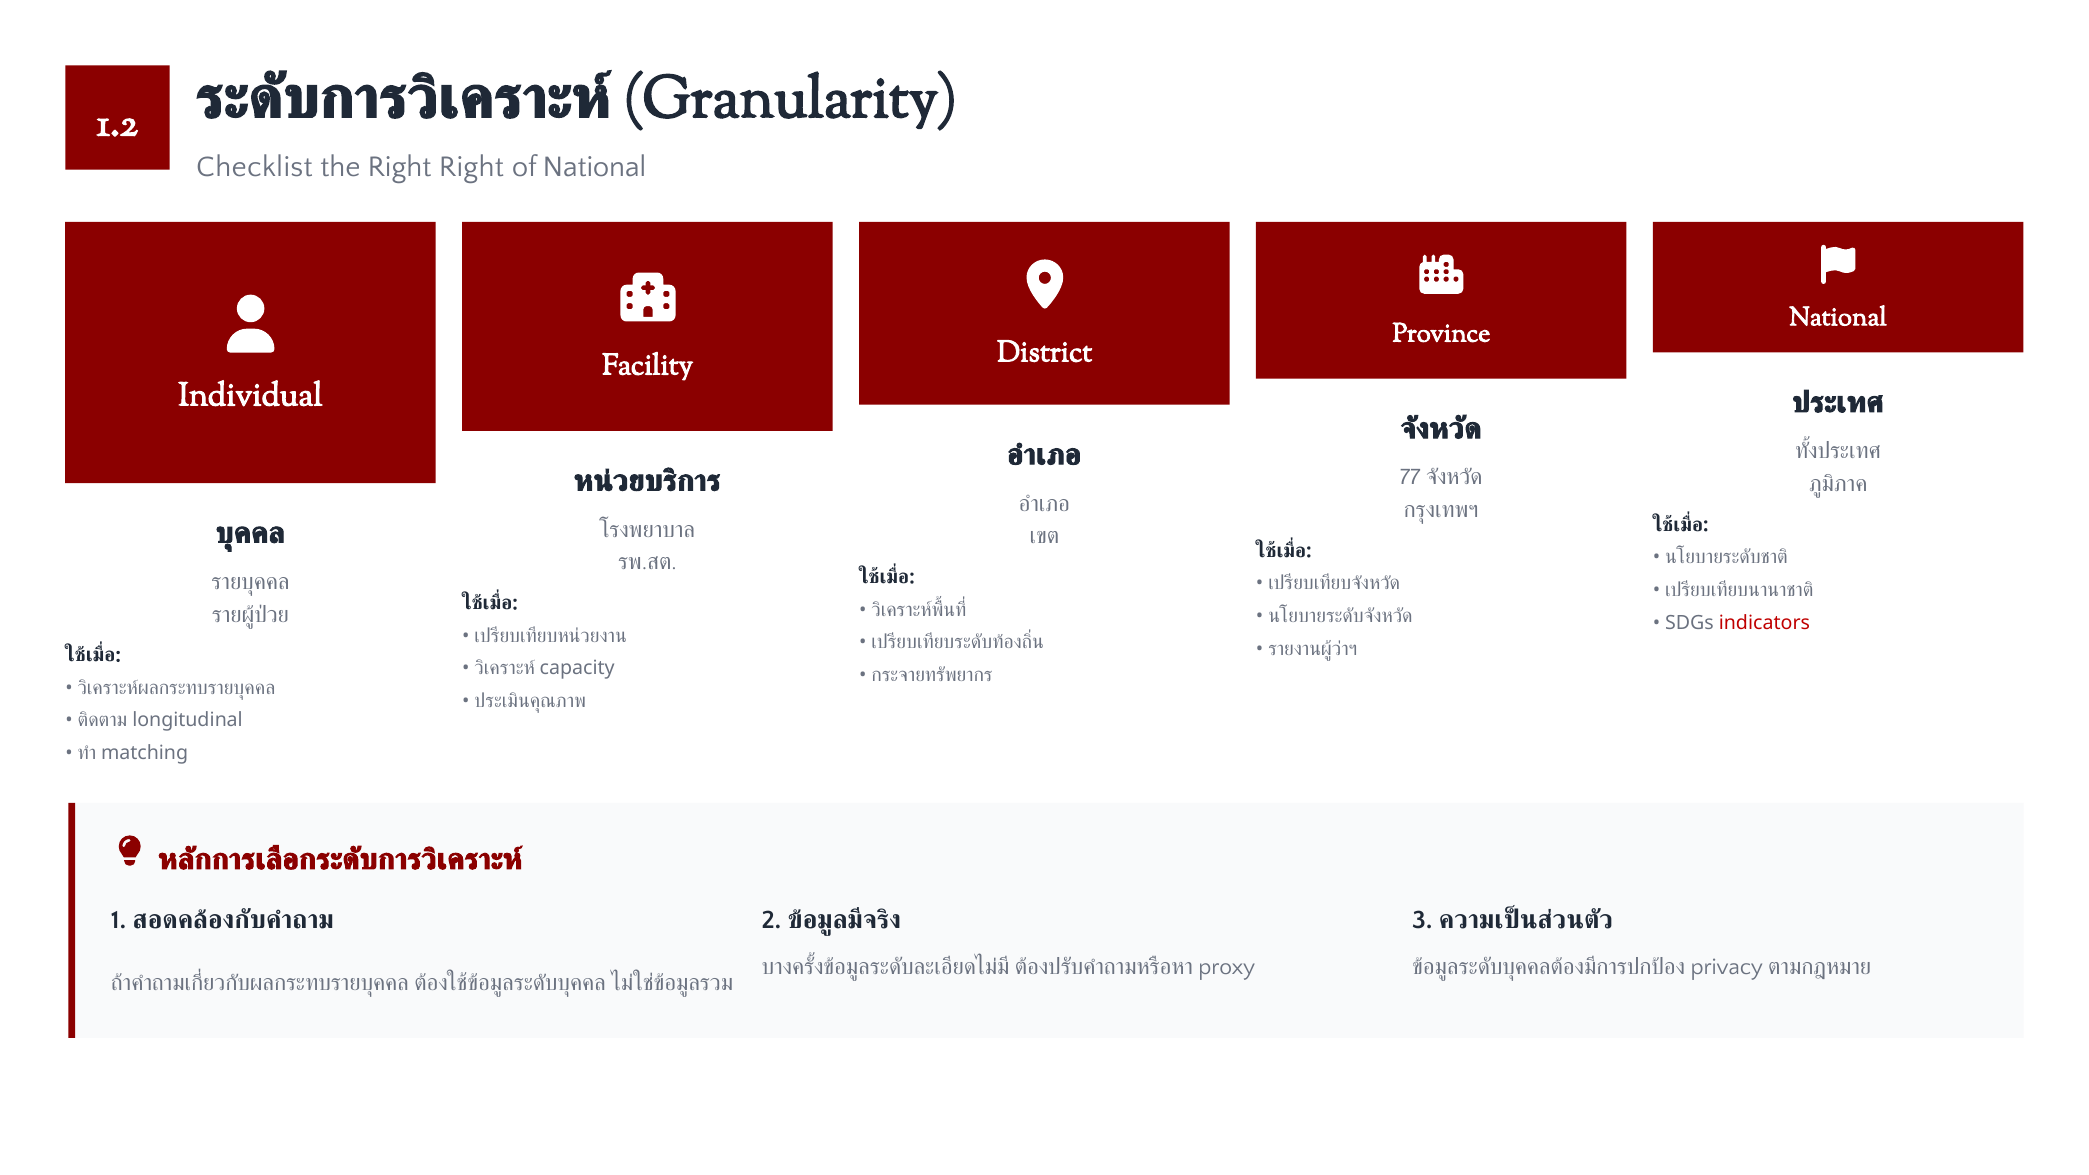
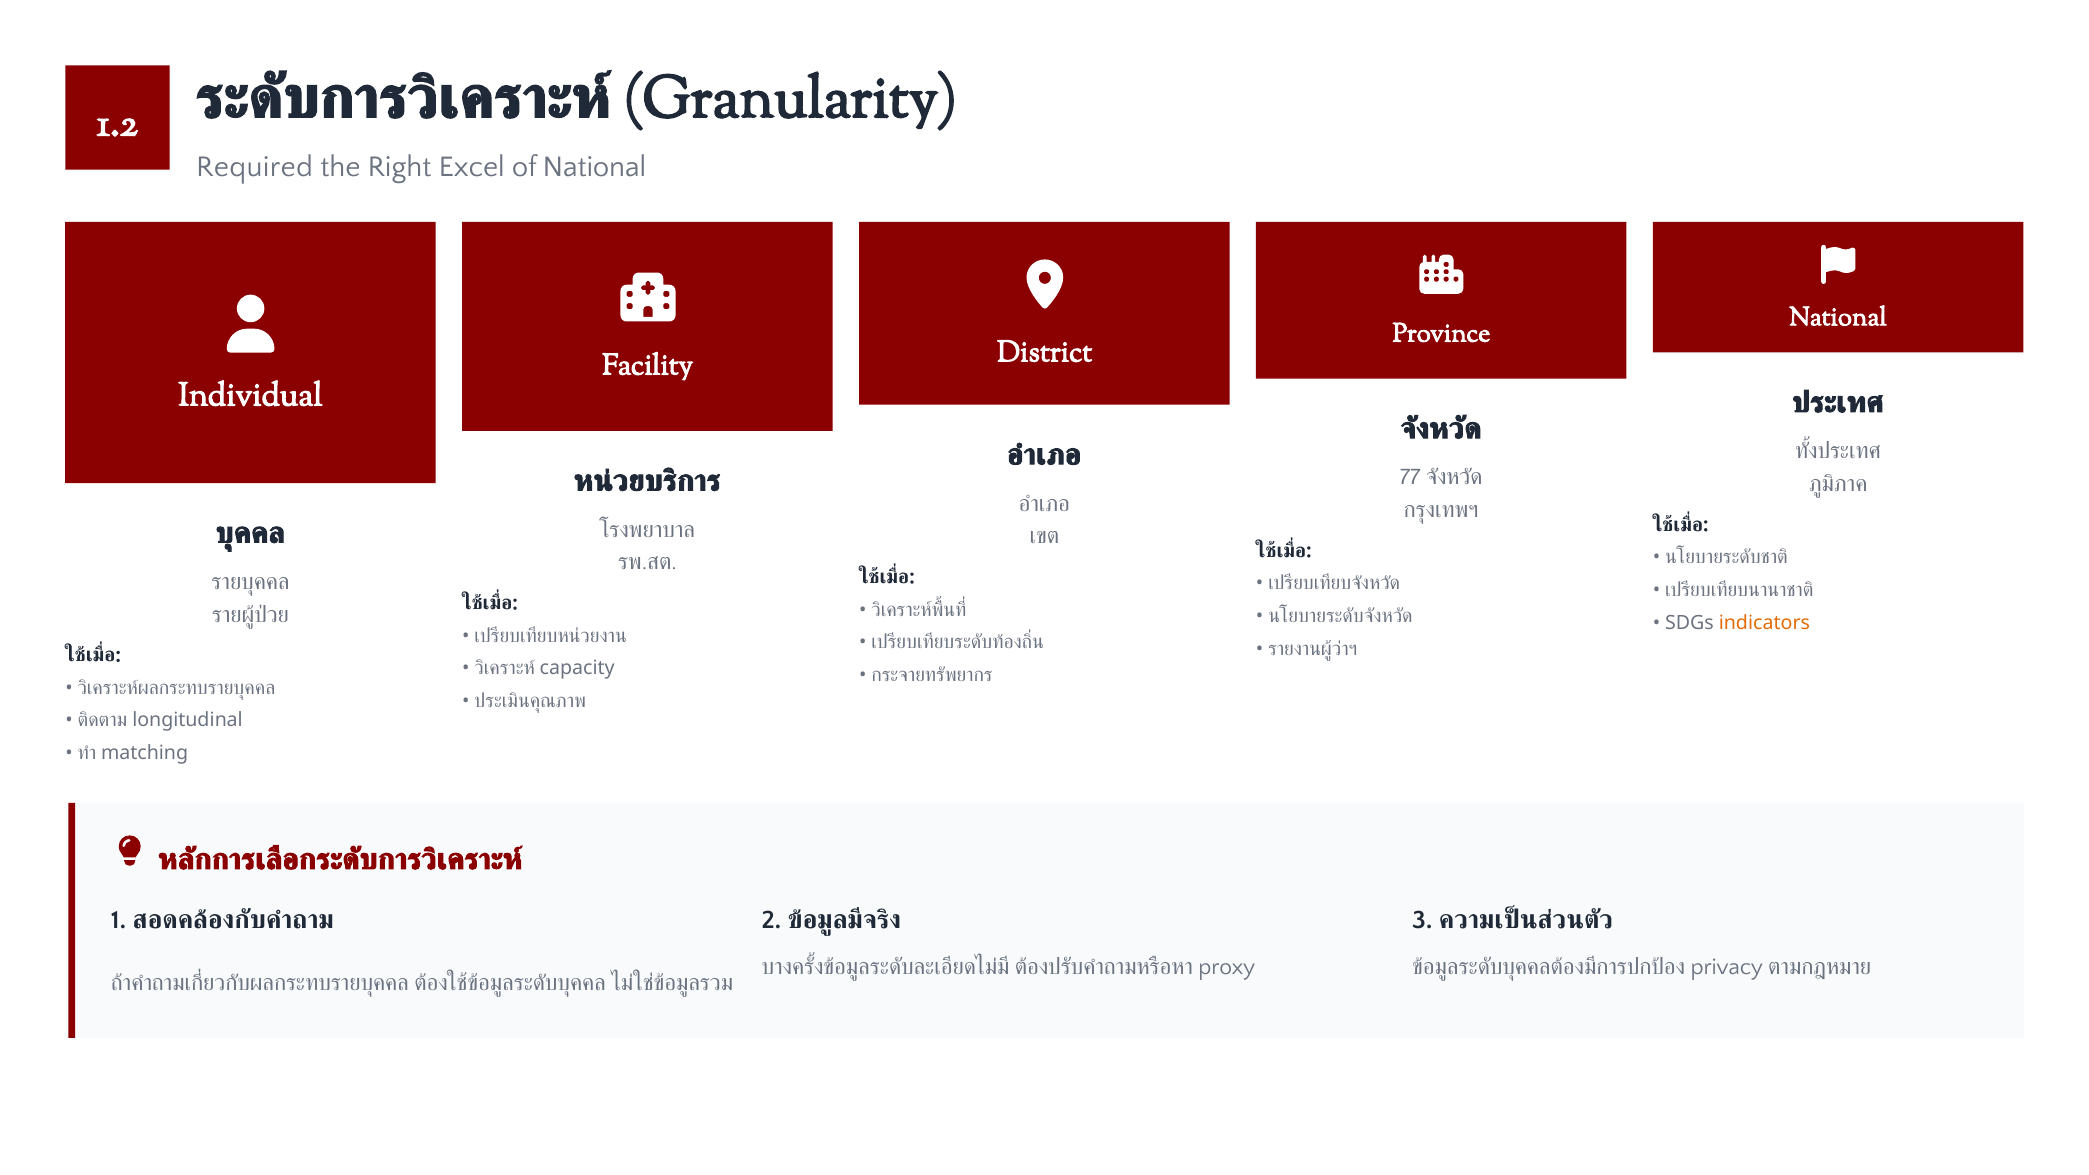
Checklist: Checklist -> Required
Right Right: Right -> Excel
indicators colour: red -> orange
